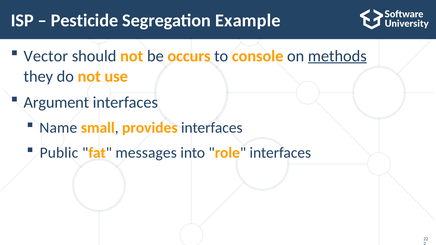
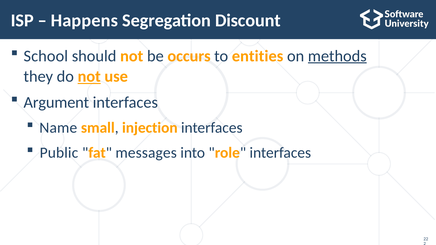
Pesticide: Pesticide -> Happens
Example: Example -> Discount
Vector: Vector -> School
console: console -> entities
not at (89, 77) underline: none -> present
provides: provides -> injection
